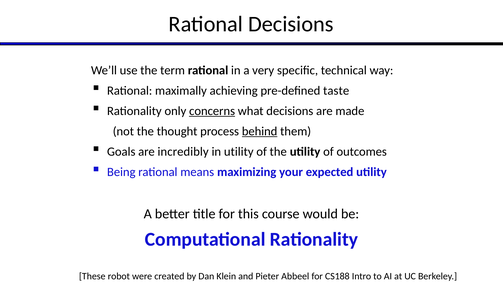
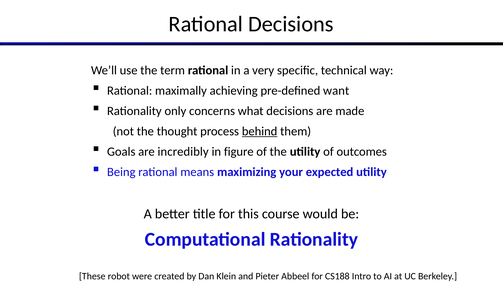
taste: taste -> want
concerns underline: present -> none
in utility: utility -> figure
